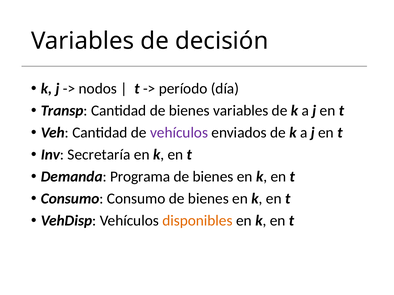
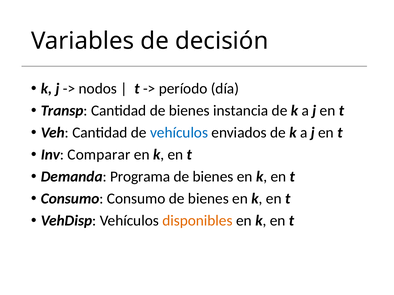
bienes variables: variables -> instancia
vehículos at (179, 133) colour: purple -> blue
Secretaría: Secretaría -> Comparar
